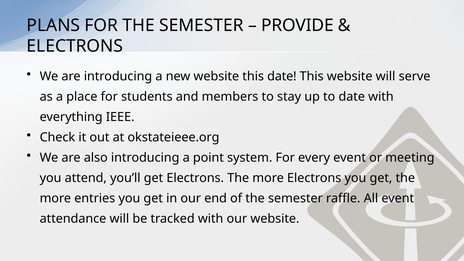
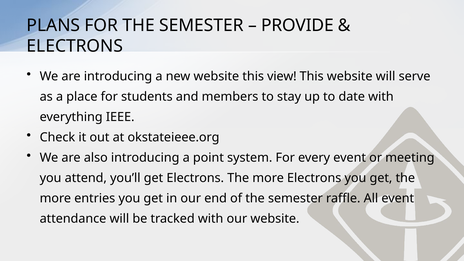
this date: date -> view
